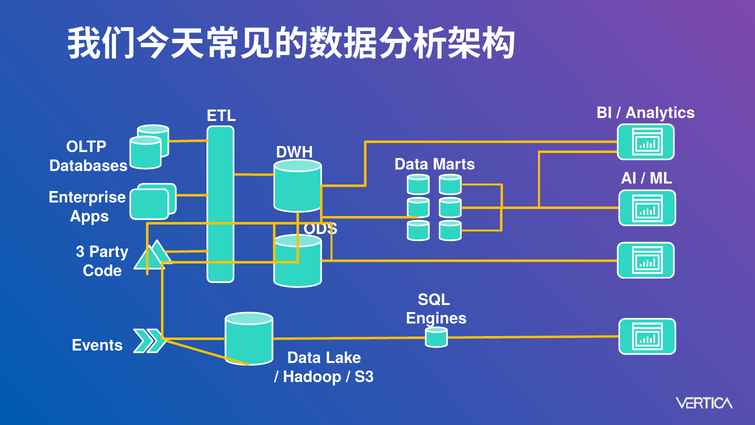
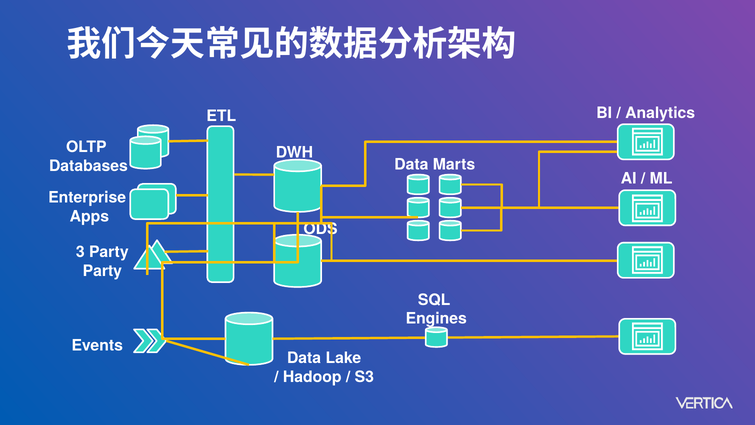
Code at (102, 271): Code -> Party
